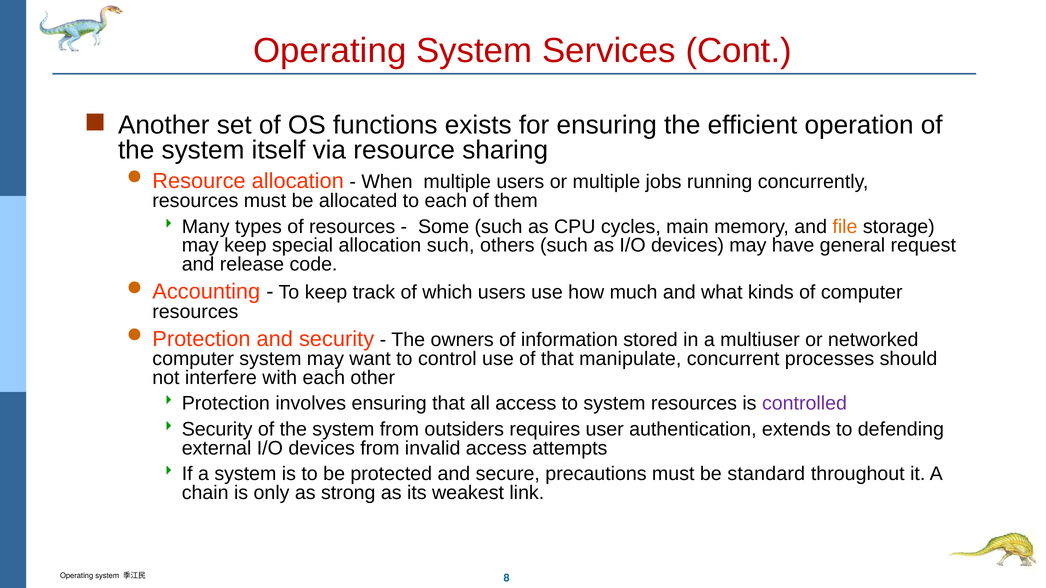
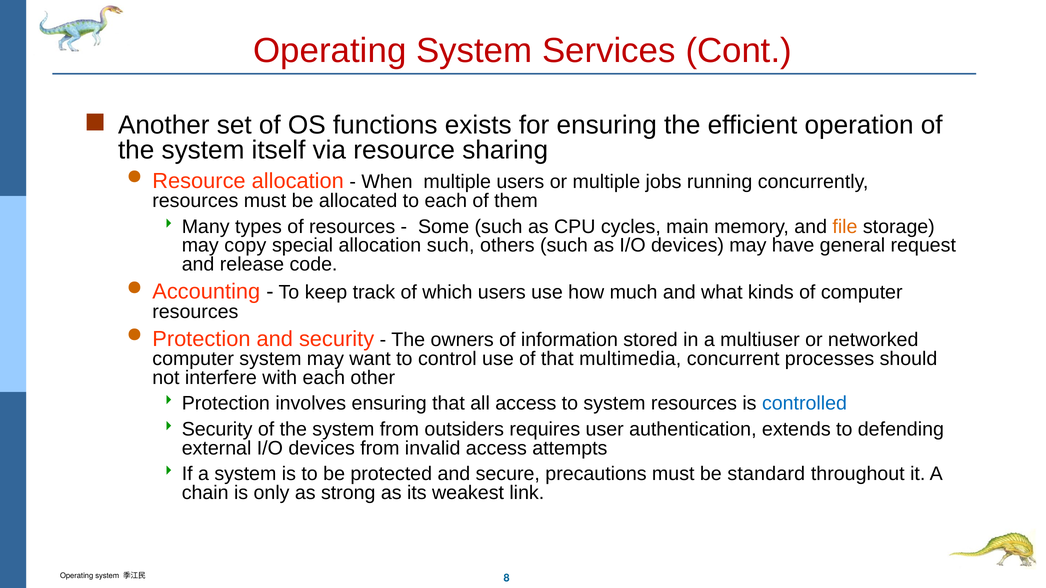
may keep: keep -> copy
manipulate: manipulate -> multimedia
controlled colour: purple -> blue
